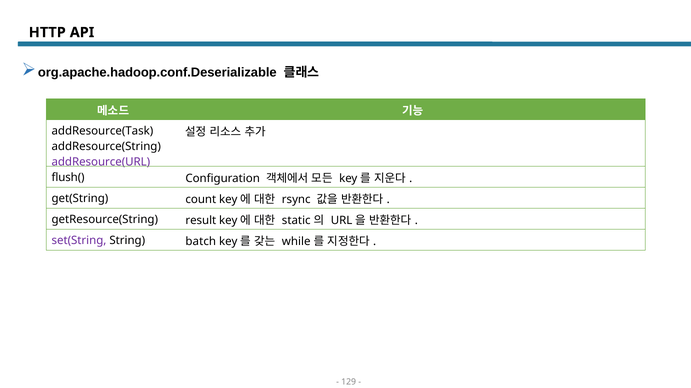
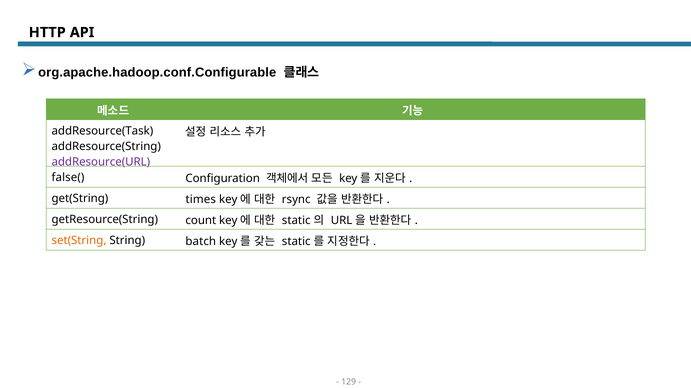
org.apache.hadoop.conf.Deserializable: org.apache.hadoop.conf.Deserializable -> org.apache.hadoop.conf.Configurable
flush(: flush( -> false(
count: count -> times
result: result -> count
set(String colour: purple -> orange
while at (296, 242): while -> static
